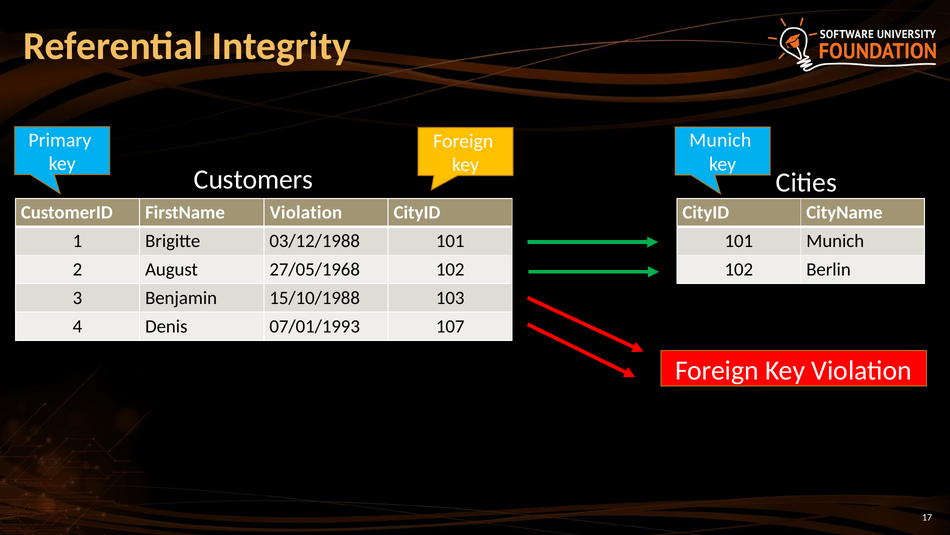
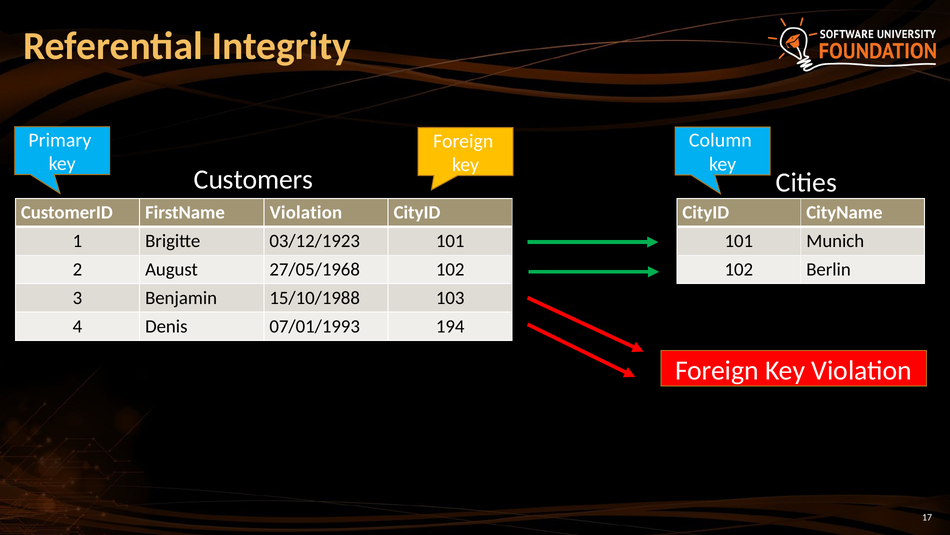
Munich at (720, 140): Munich -> Column
03/12/1988: 03/12/1988 -> 03/12/1923
107: 107 -> 194
